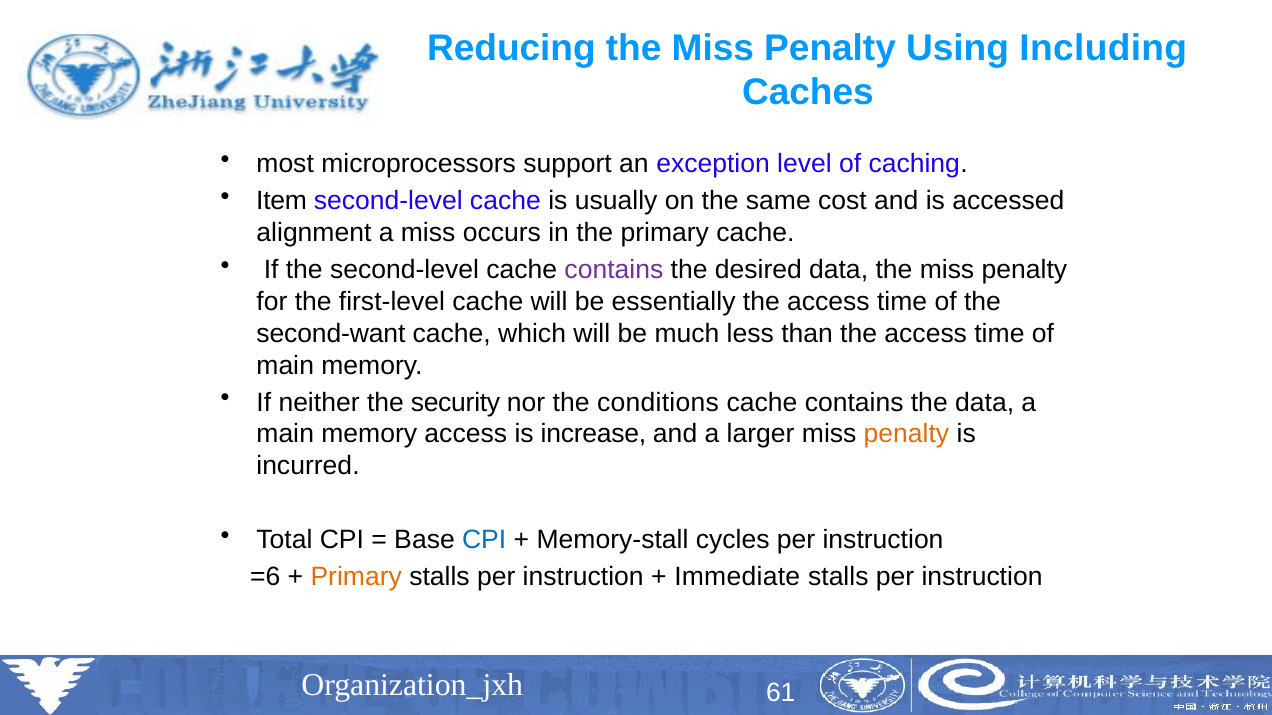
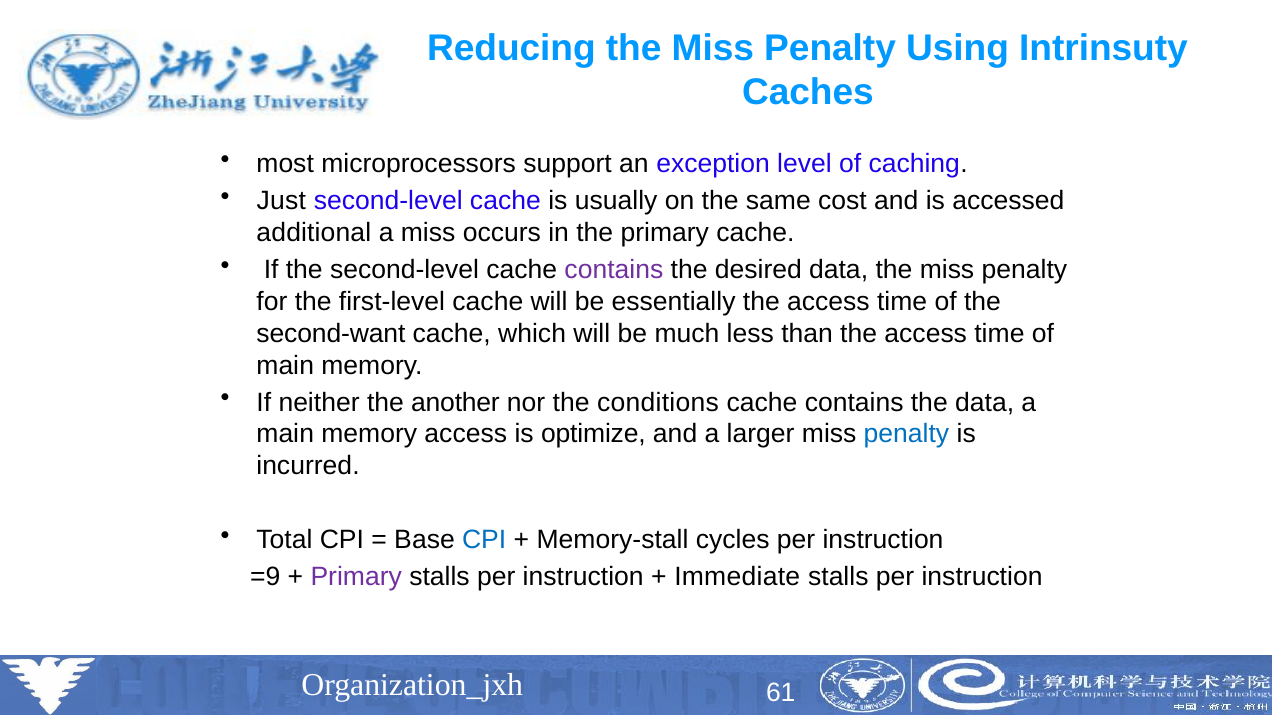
Including: Including -> Intrinsuty
Item: Item -> Just
alignment: alignment -> additional
security: security -> another
increase: increase -> optimize
penalty at (906, 435) colour: orange -> blue
=6: =6 -> =9
Primary at (356, 578) colour: orange -> purple
